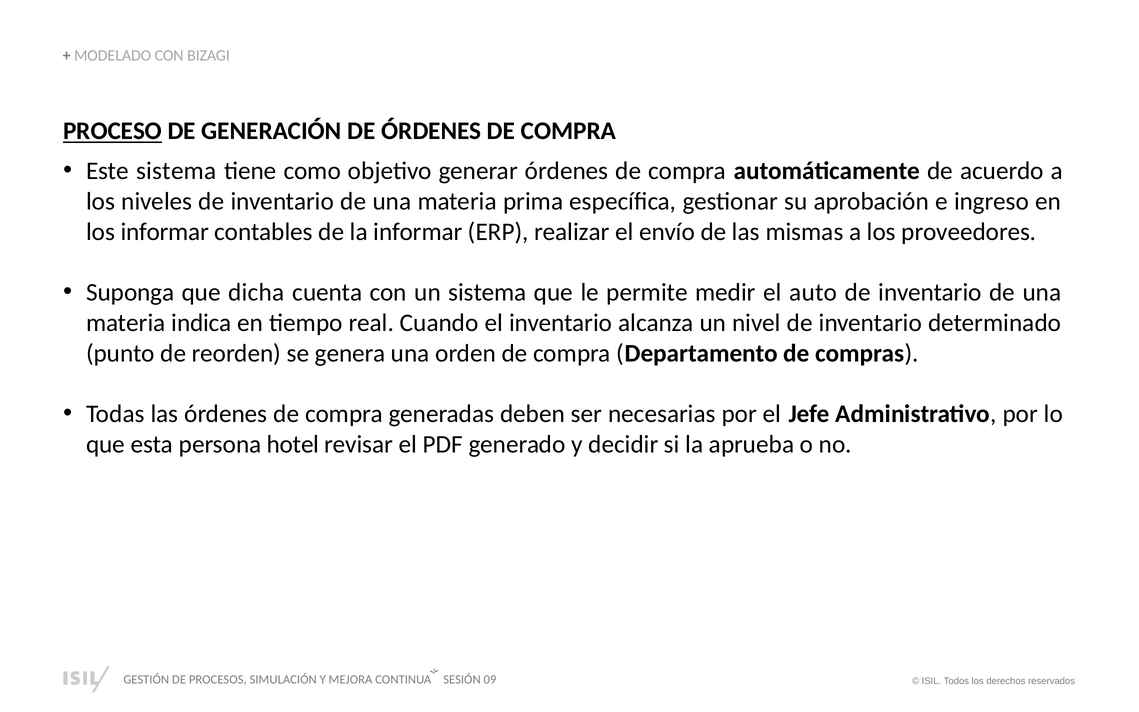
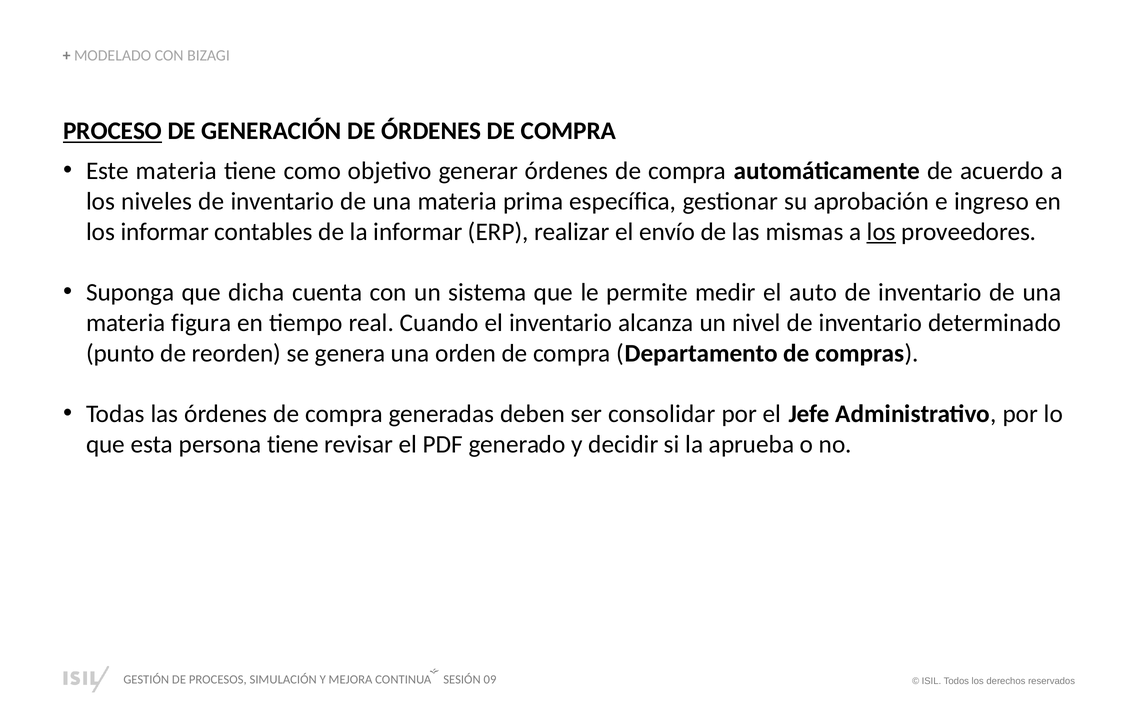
Este sistema: sistema -> materia
los at (881, 232) underline: none -> present
indica: indica -> figura
necesarias: necesarias -> consolidar
persona hotel: hotel -> tiene
